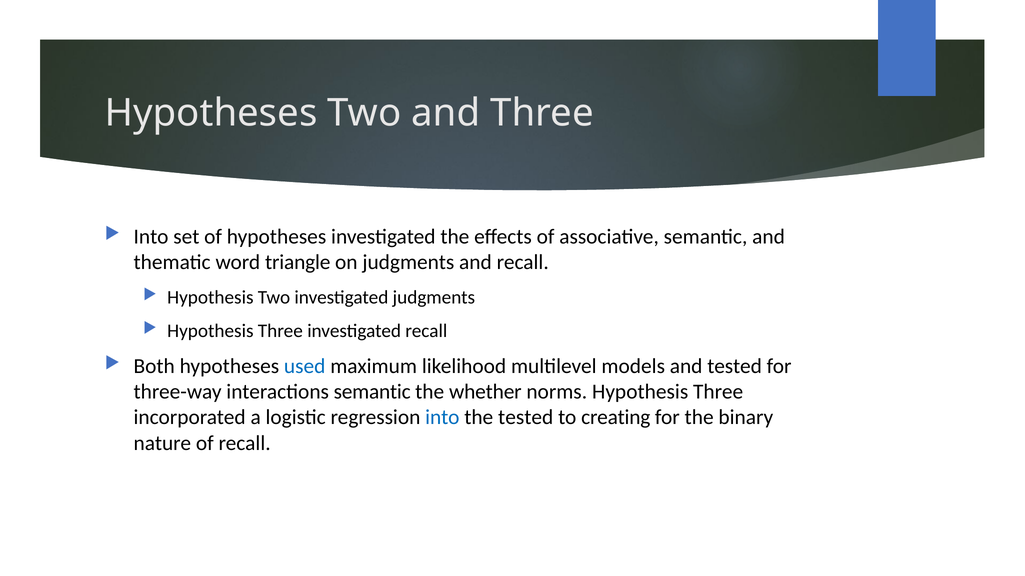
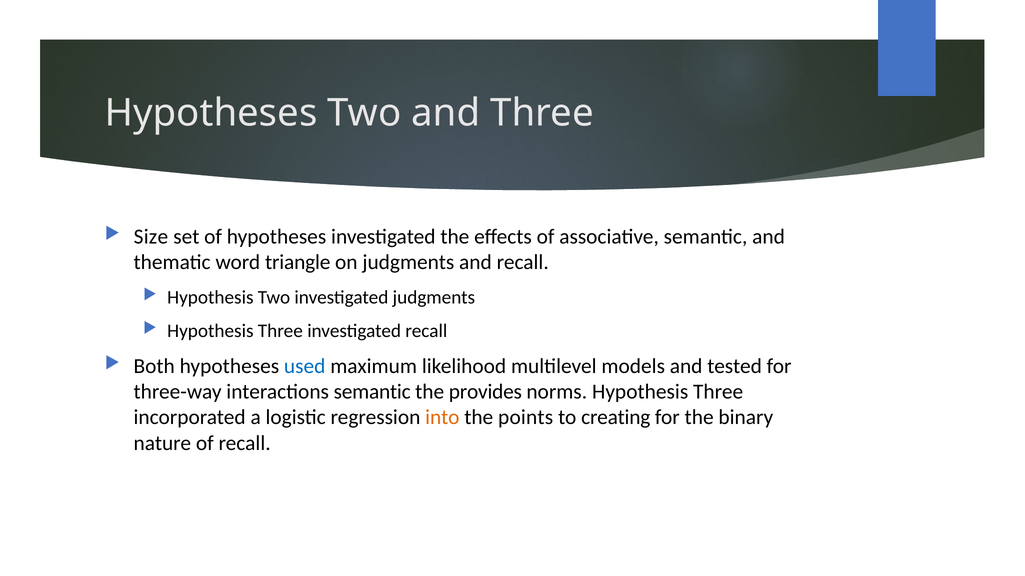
Into at (151, 237): Into -> Size
whether: whether -> provides
into at (442, 418) colour: blue -> orange
the tested: tested -> points
